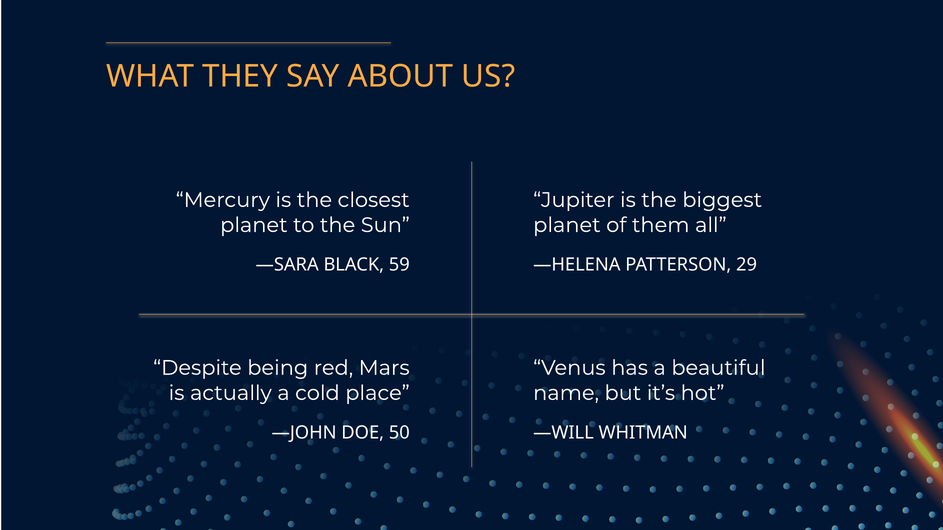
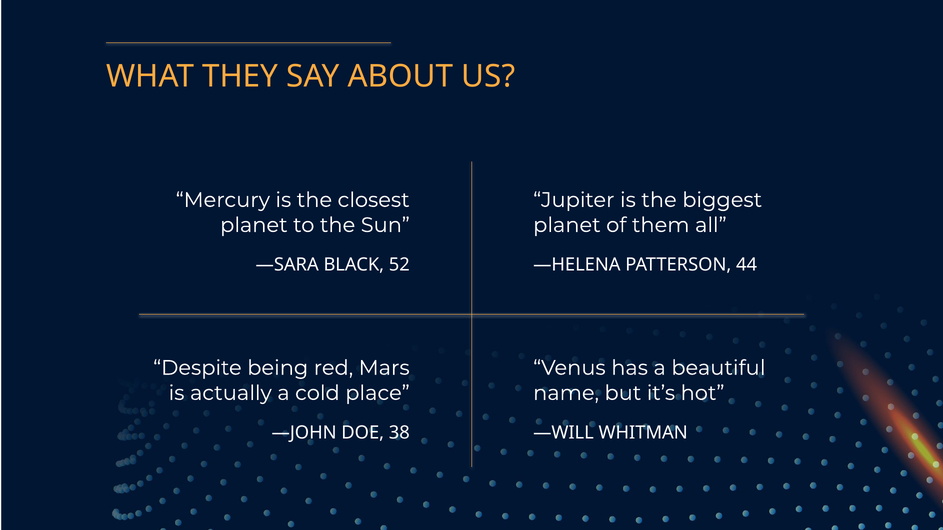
59: 59 -> 52
29: 29 -> 44
50: 50 -> 38
